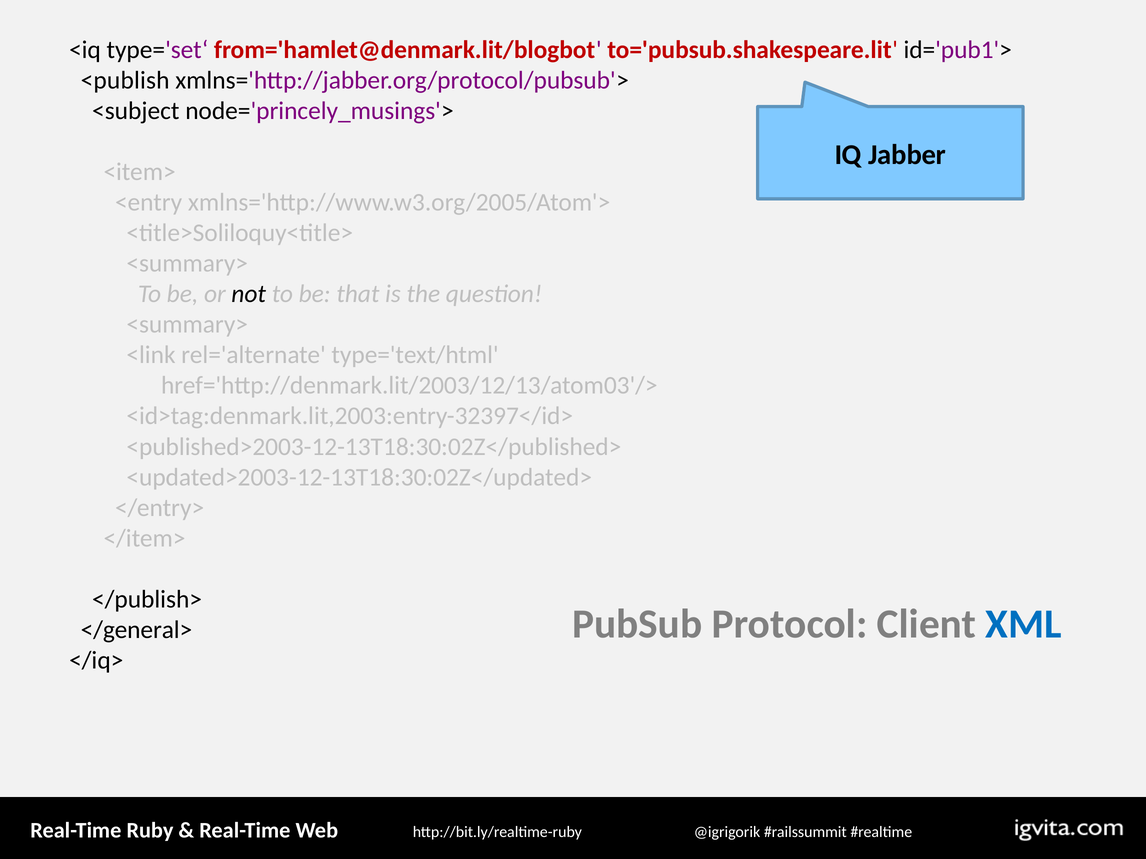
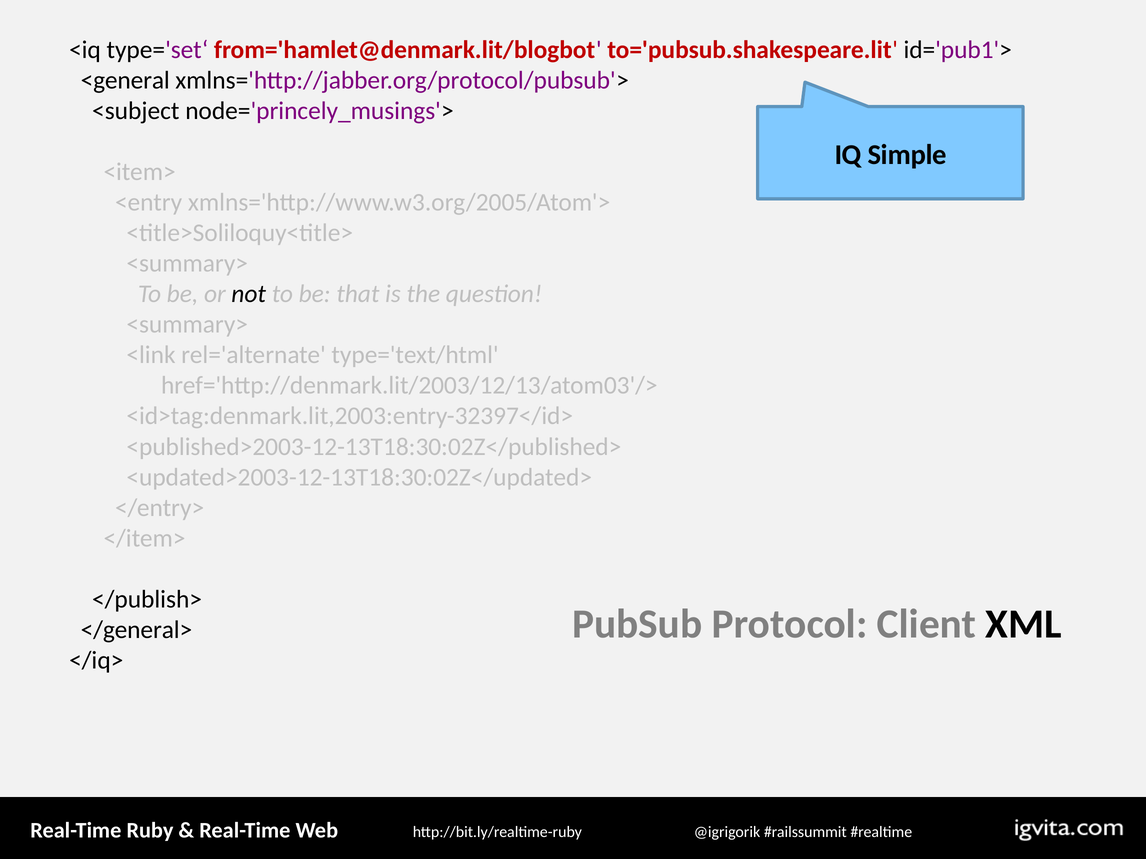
<publish: <publish -> <general
Jabber: Jabber -> Simple
XML colour: blue -> black
